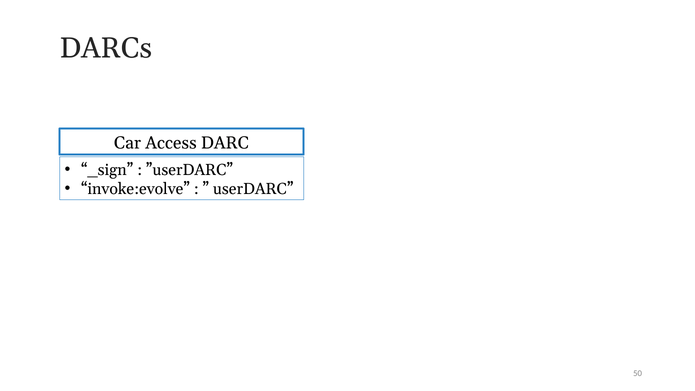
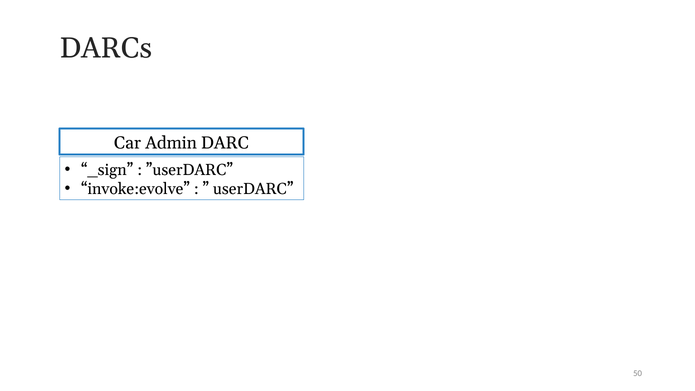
Access: Access -> Admin
